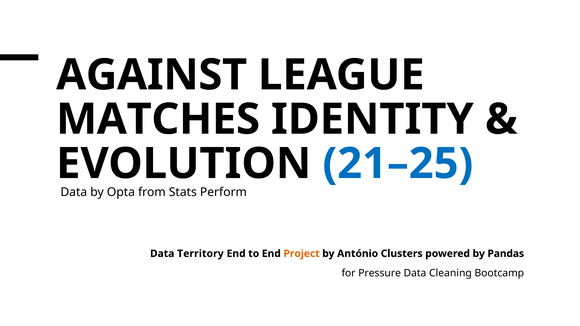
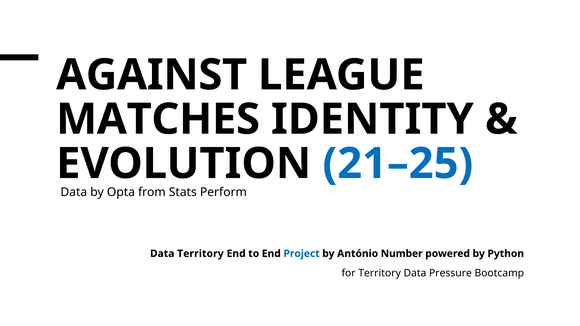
Project colour: orange -> blue
Clusters: Clusters -> Number
Pandas: Pandas -> Python
for Pressure: Pressure -> Territory
Cleaning: Cleaning -> Pressure
